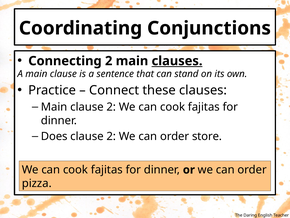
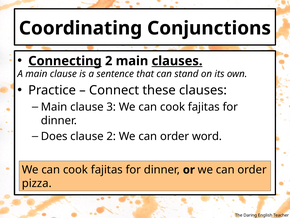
Connecting underline: none -> present
Main clause 2: 2 -> 3
store: store -> word
